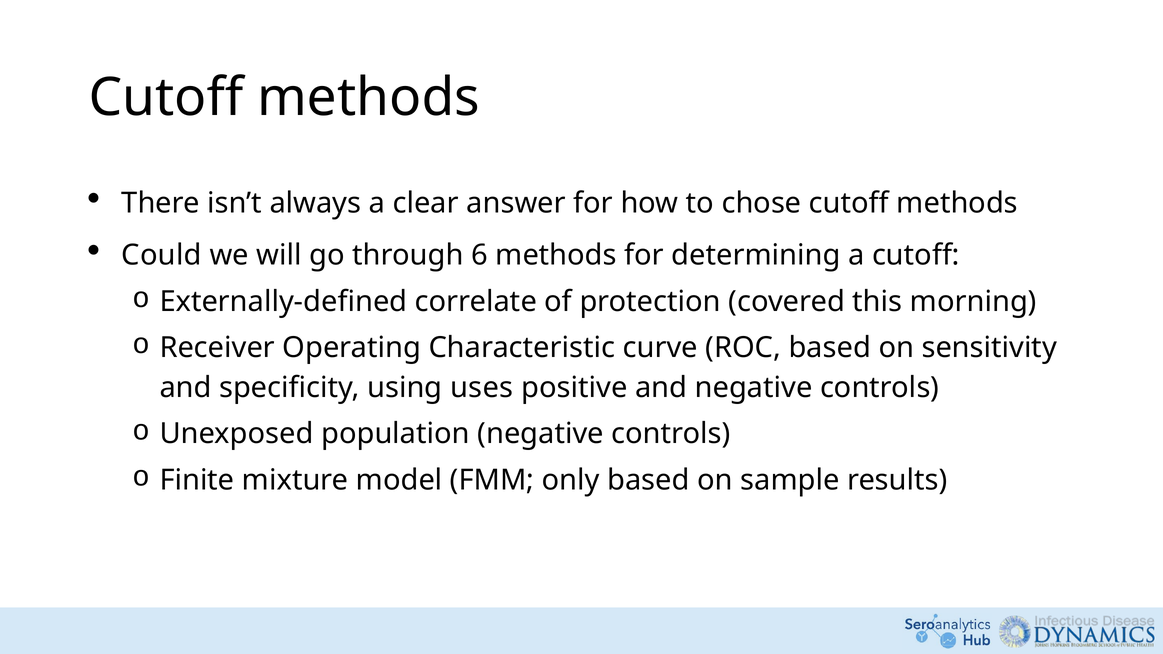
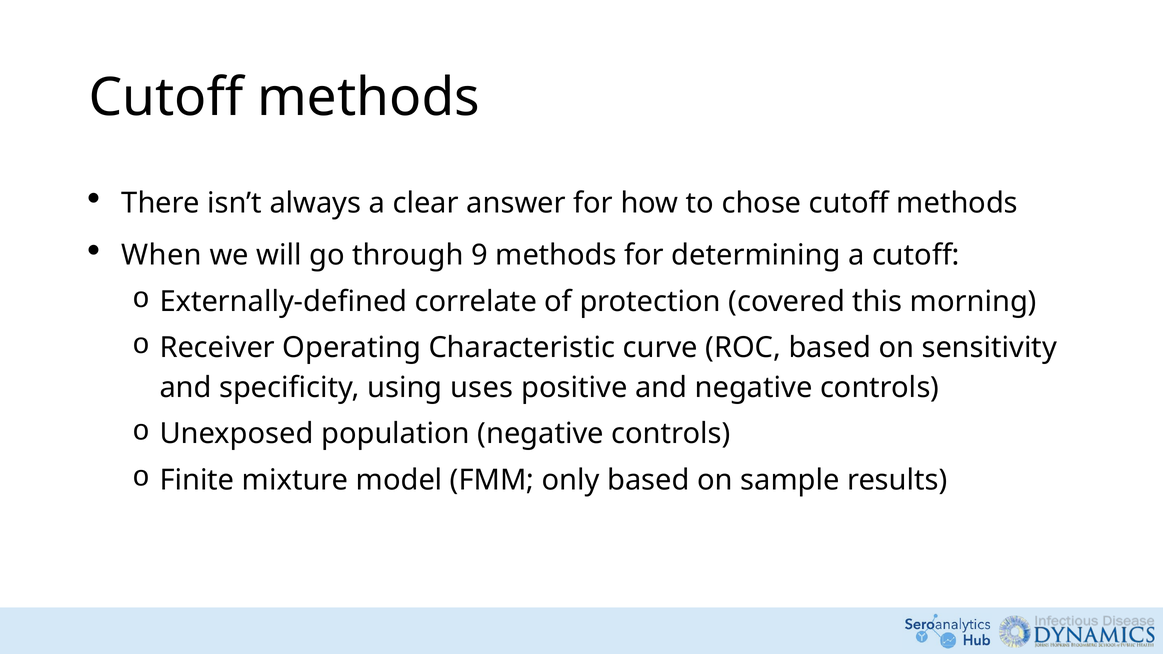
Could: Could -> When
6: 6 -> 9
